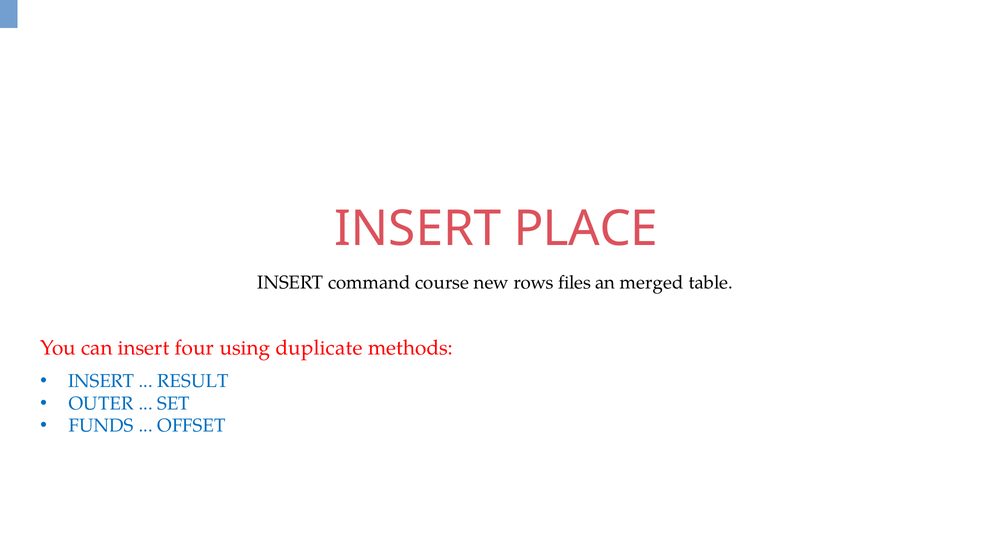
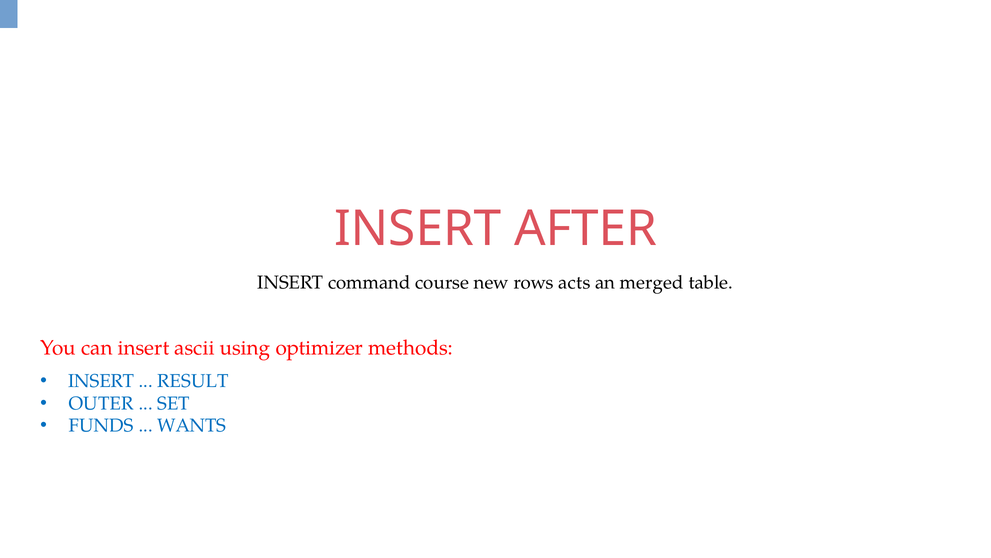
PLACE: PLACE -> AFTER
files: files -> acts
four: four -> ascii
duplicate: duplicate -> optimizer
OFFSET: OFFSET -> WANTS
